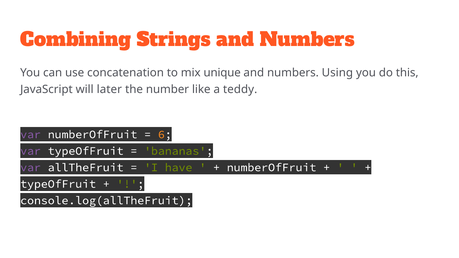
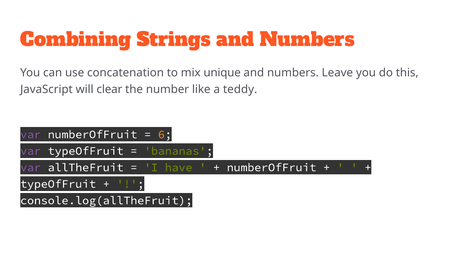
Using: Using -> Leave
later: later -> clear
